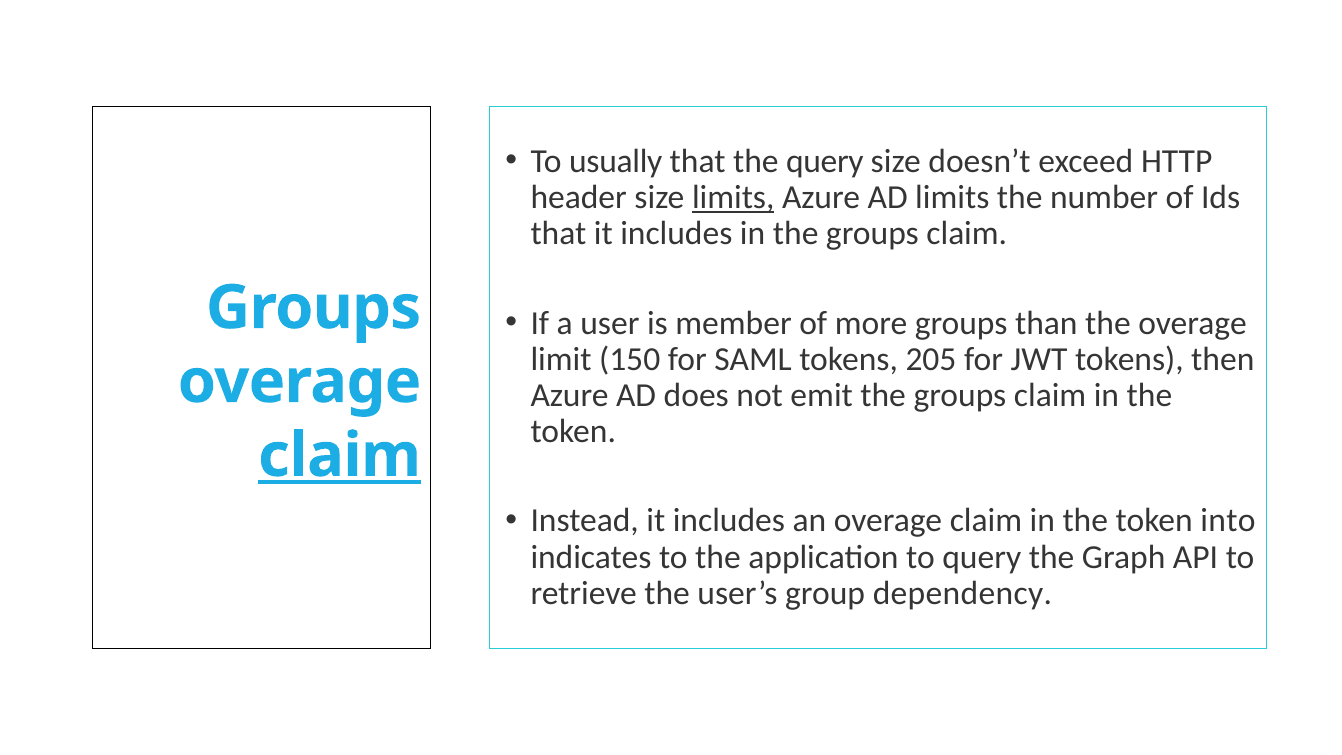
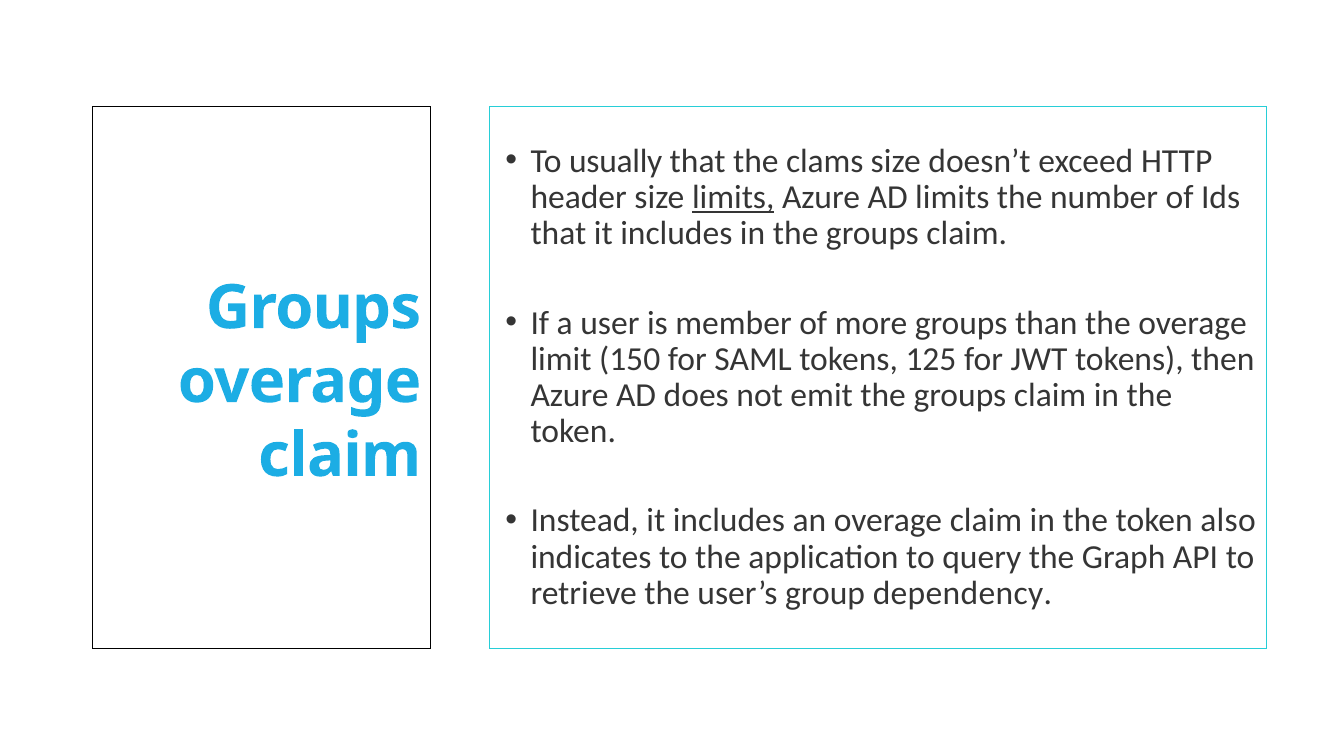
the query: query -> clams
205: 205 -> 125
claim at (340, 456) underline: present -> none
into: into -> also
